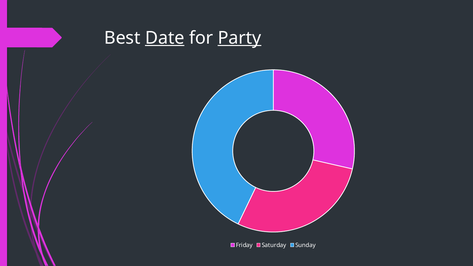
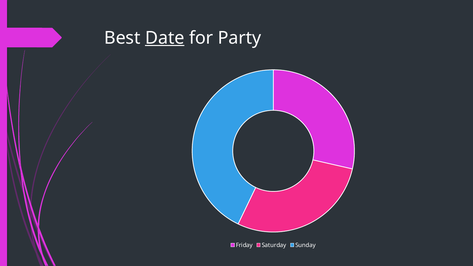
Party underline: present -> none
